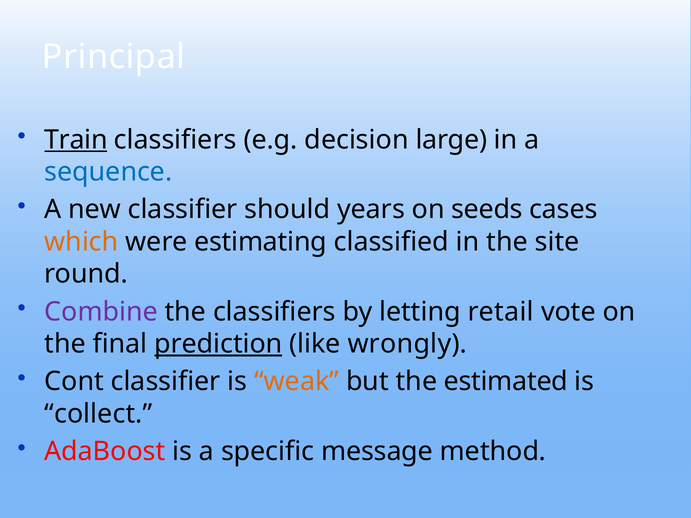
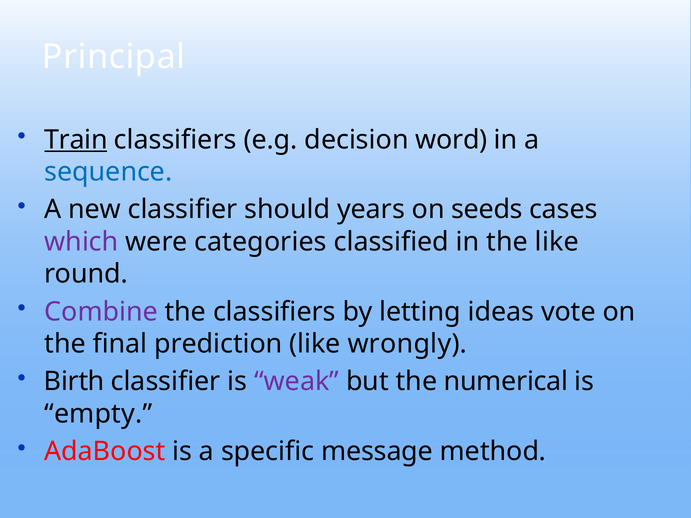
large: large -> word
which colour: orange -> purple
estimating: estimating -> categories
the site: site -> like
retail: retail -> ideas
prediction underline: present -> none
Cont: Cont -> Birth
weak colour: orange -> purple
estimated: estimated -> numerical
collect: collect -> empty
